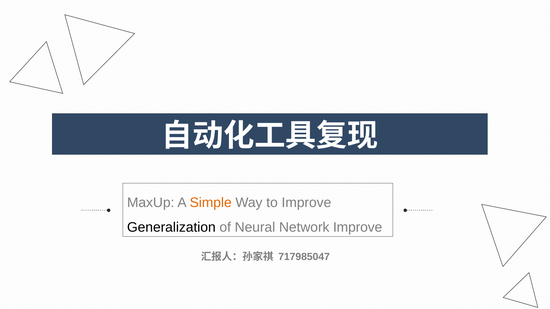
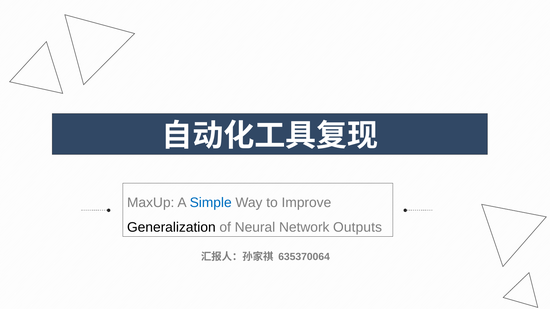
Simple colour: orange -> blue
Network Improve: Improve -> Outputs
717985047: 717985047 -> 635370064
